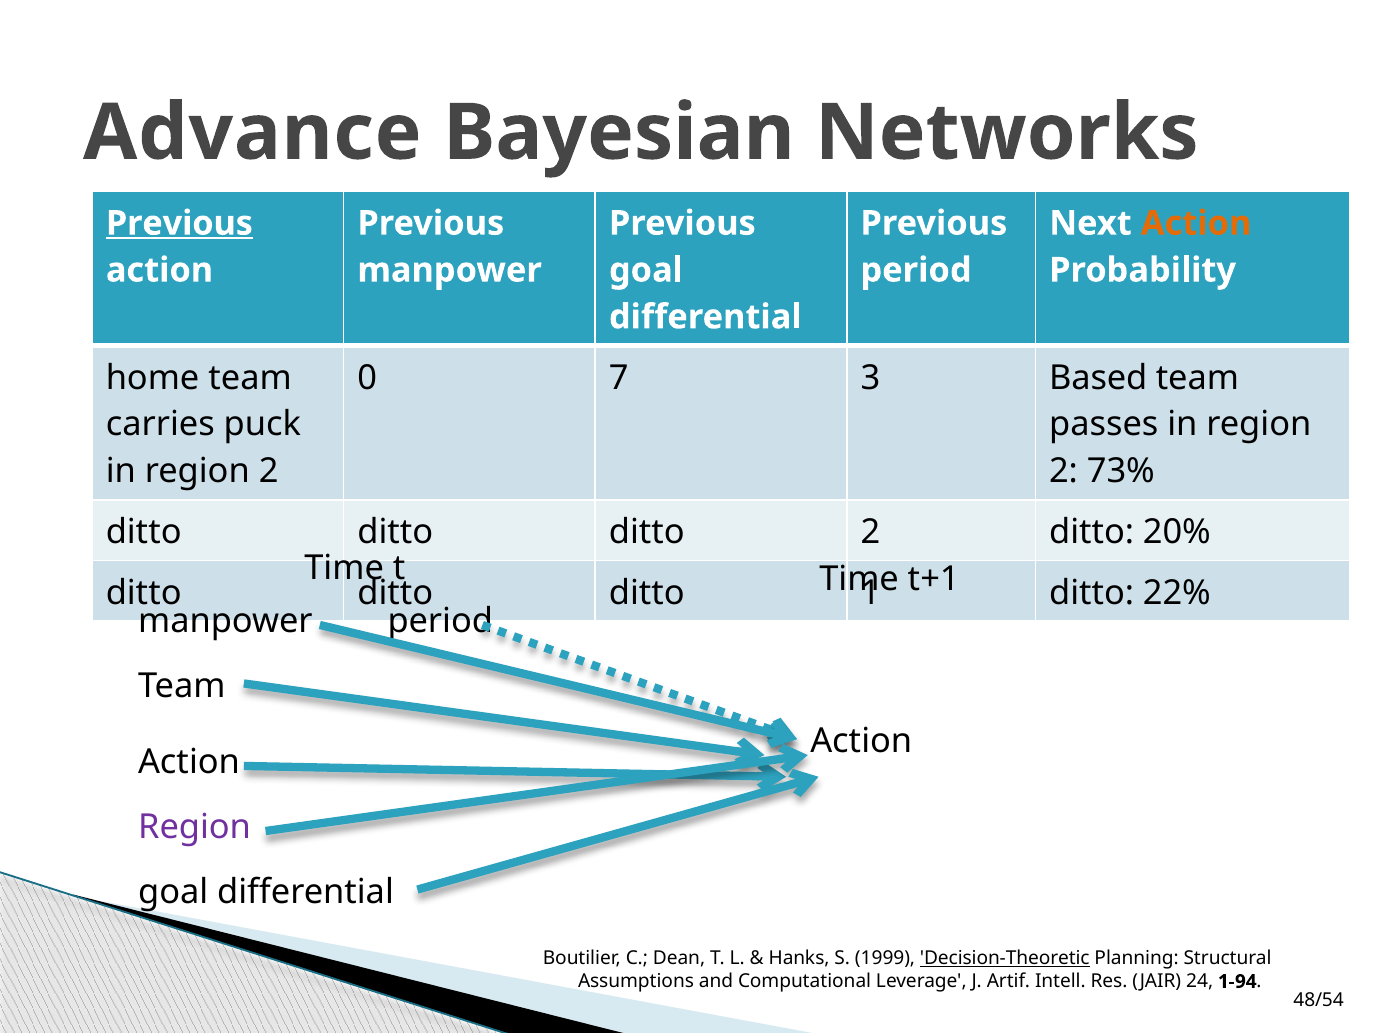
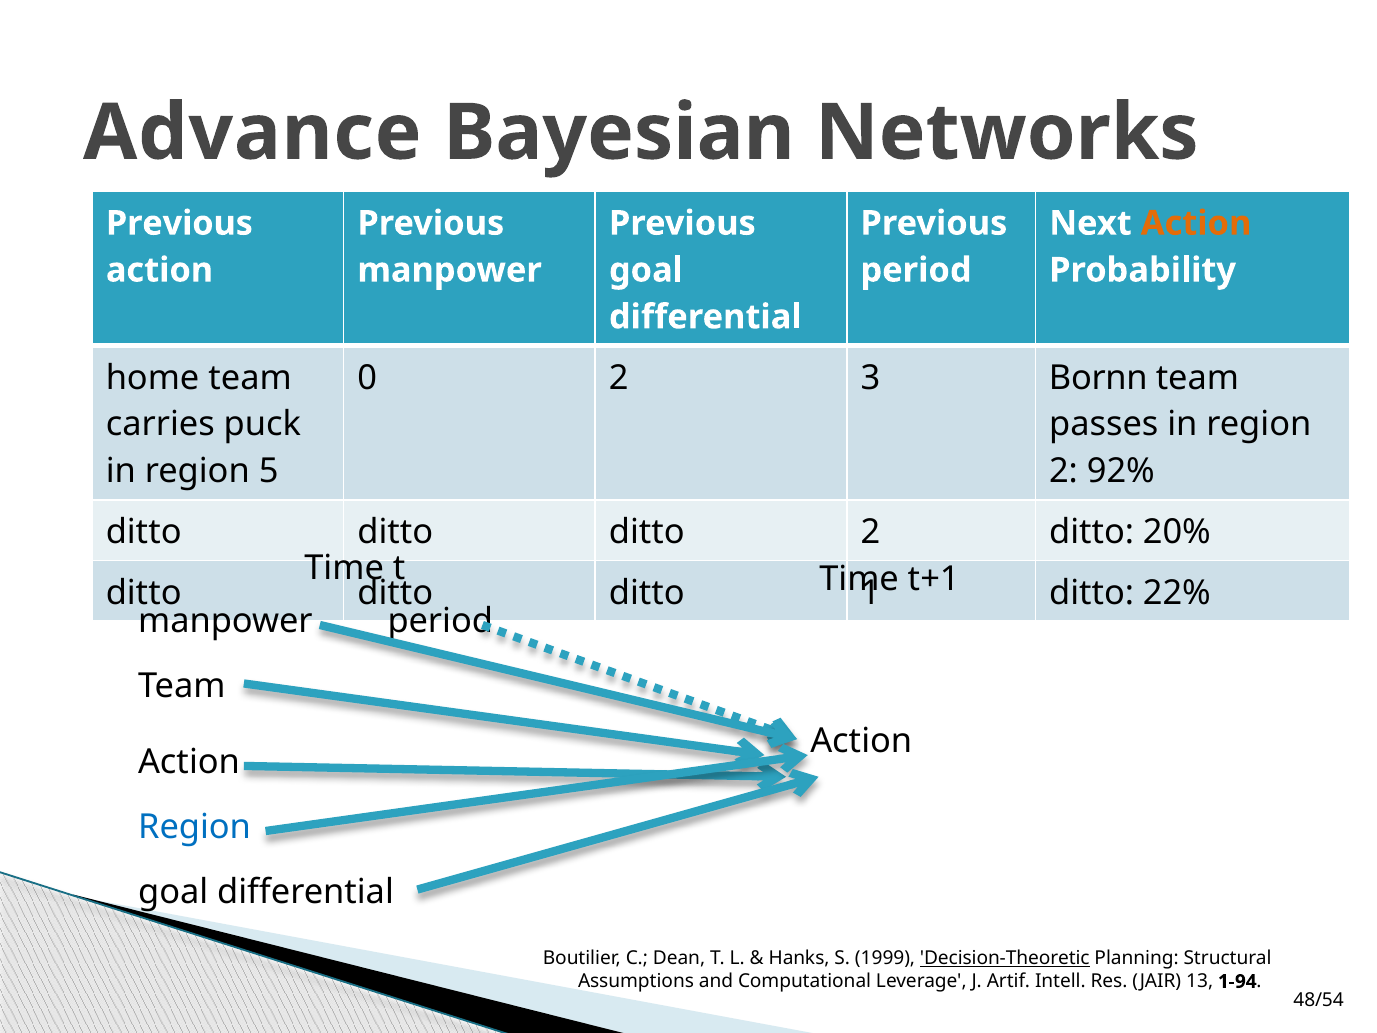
Previous at (179, 223) underline: present -> none
0 7: 7 -> 2
Based: Based -> Bornn
2 at (269, 471): 2 -> 5
73%: 73% -> 92%
Region at (195, 827) colour: purple -> blue
24: 24 -> 13
